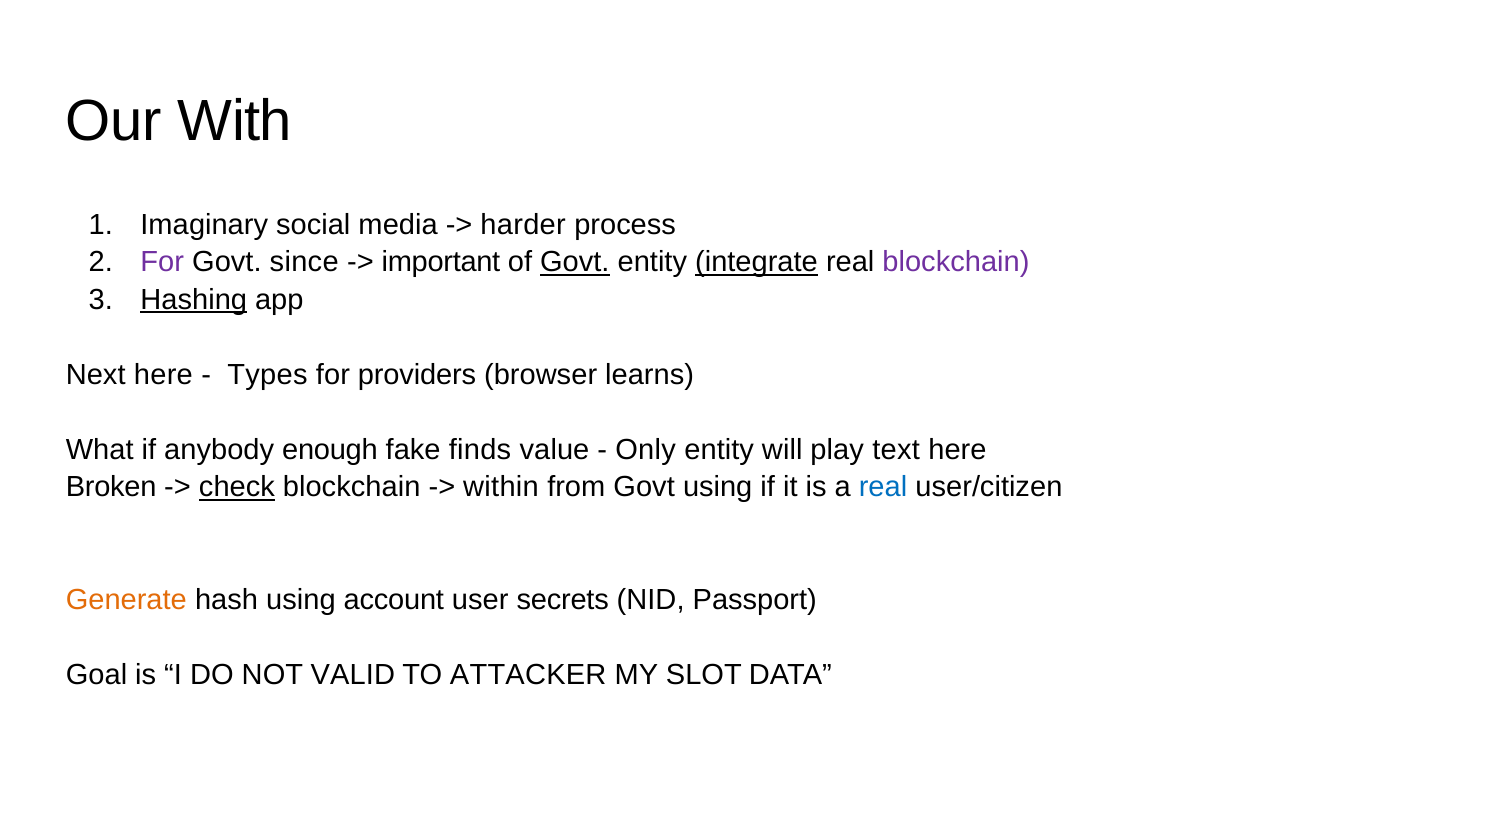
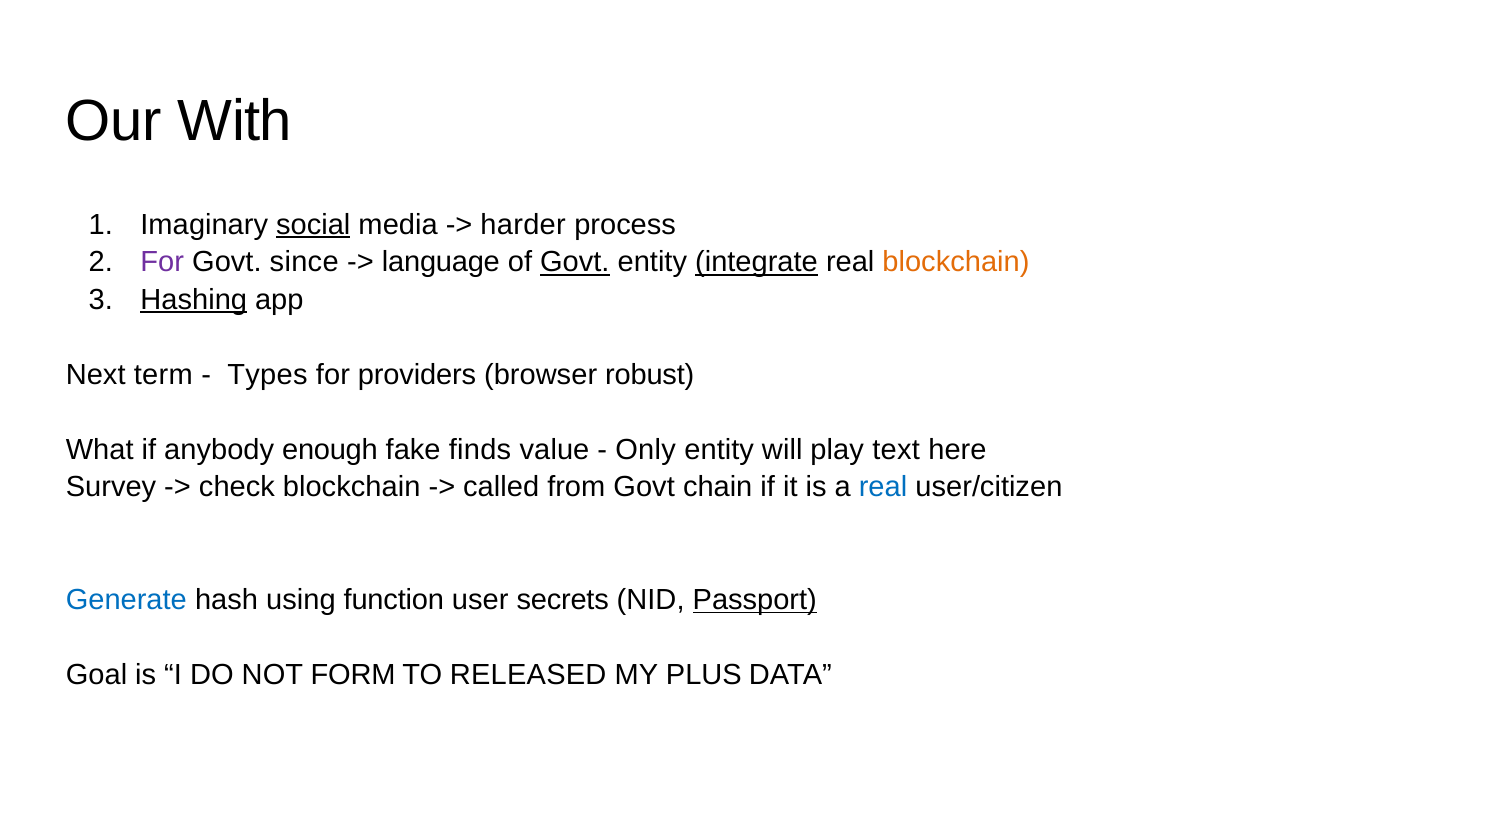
social underline: none -> present
important: important -> language
blockchain at (956, 262) colour: purple -> orange
Next here: here -> term
learns: learns -> robust
Broken: Broken -> Survey
check underline: present -> none
within: within -> called
Govt using: using -> chain
Generate colour: orange -> blue
account: account -> function
Passport underline: none -> present
VALID: VALID -> FORM
ATTACKER: ATTACKER -> RELEASED
SLOT: SLOT -> PLUS
